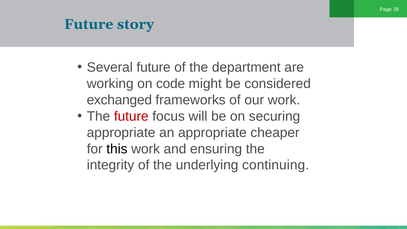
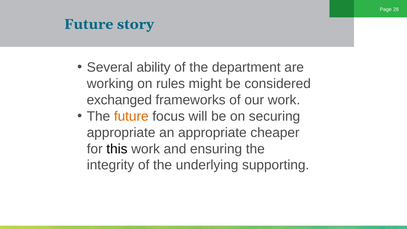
Several future: future -> ability
code: code -> rules
future at (131, 116) colour: red -> orange
continuing: continuing -> supporting
